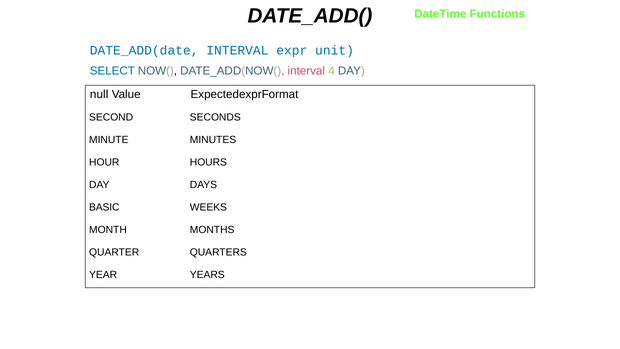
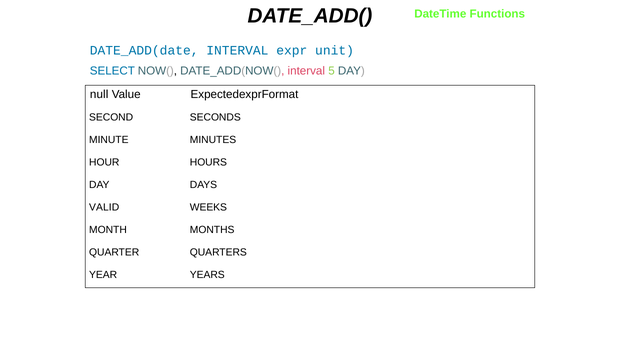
4: 4 -> 5
BASIC: BASIC -> VALID
